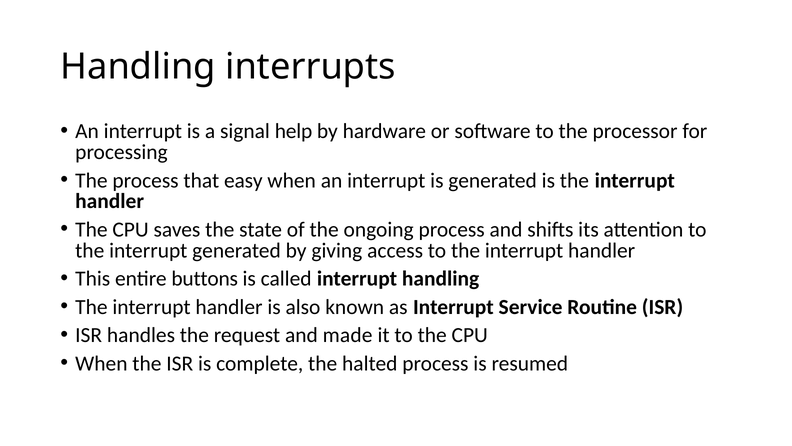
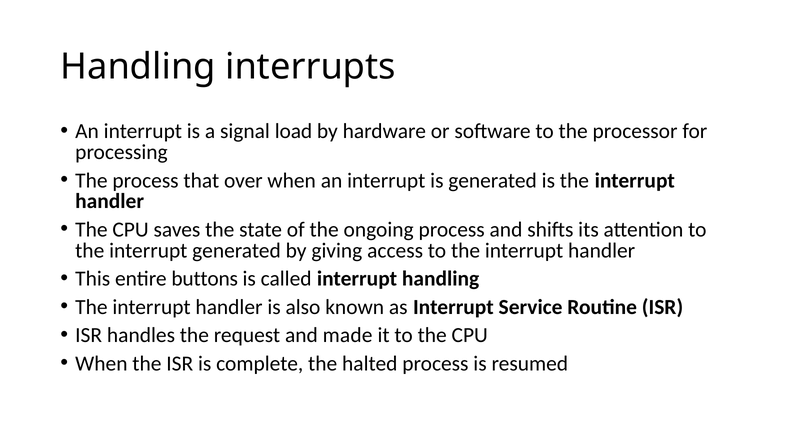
help: help -> load
easy: easy -> over
